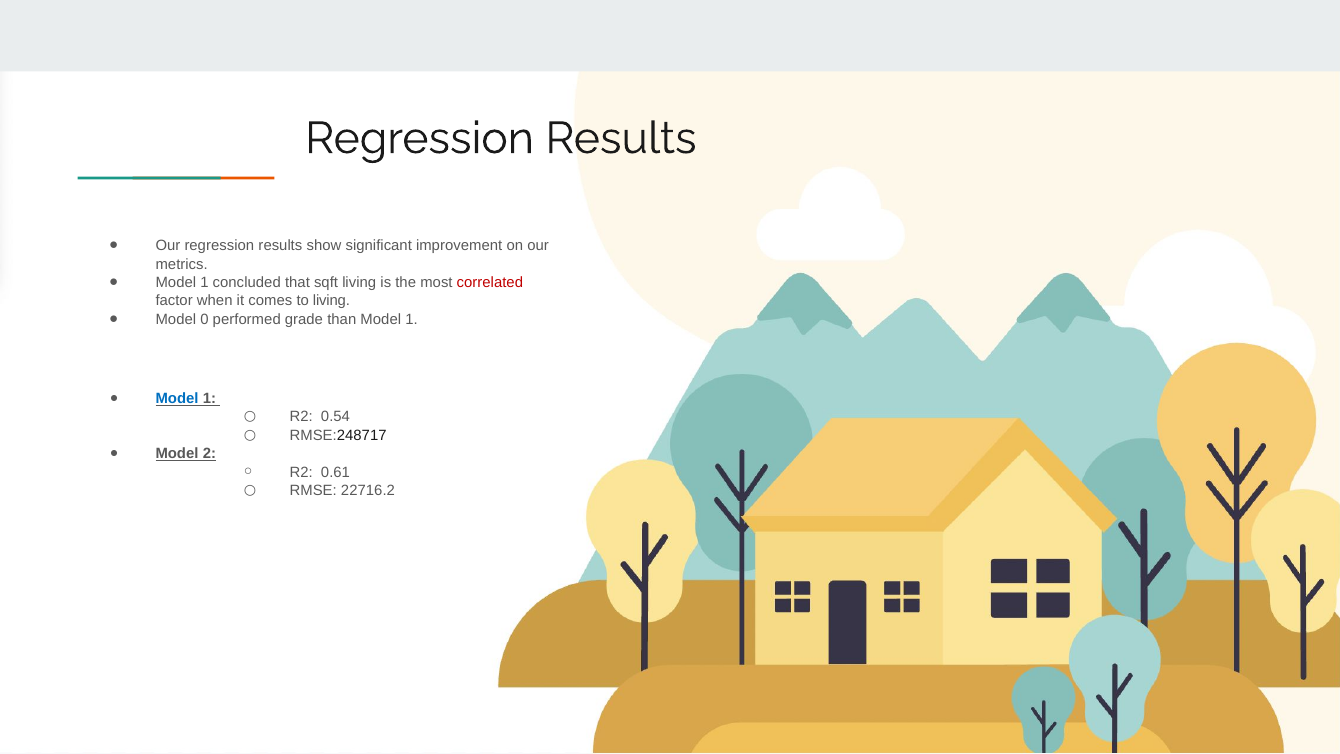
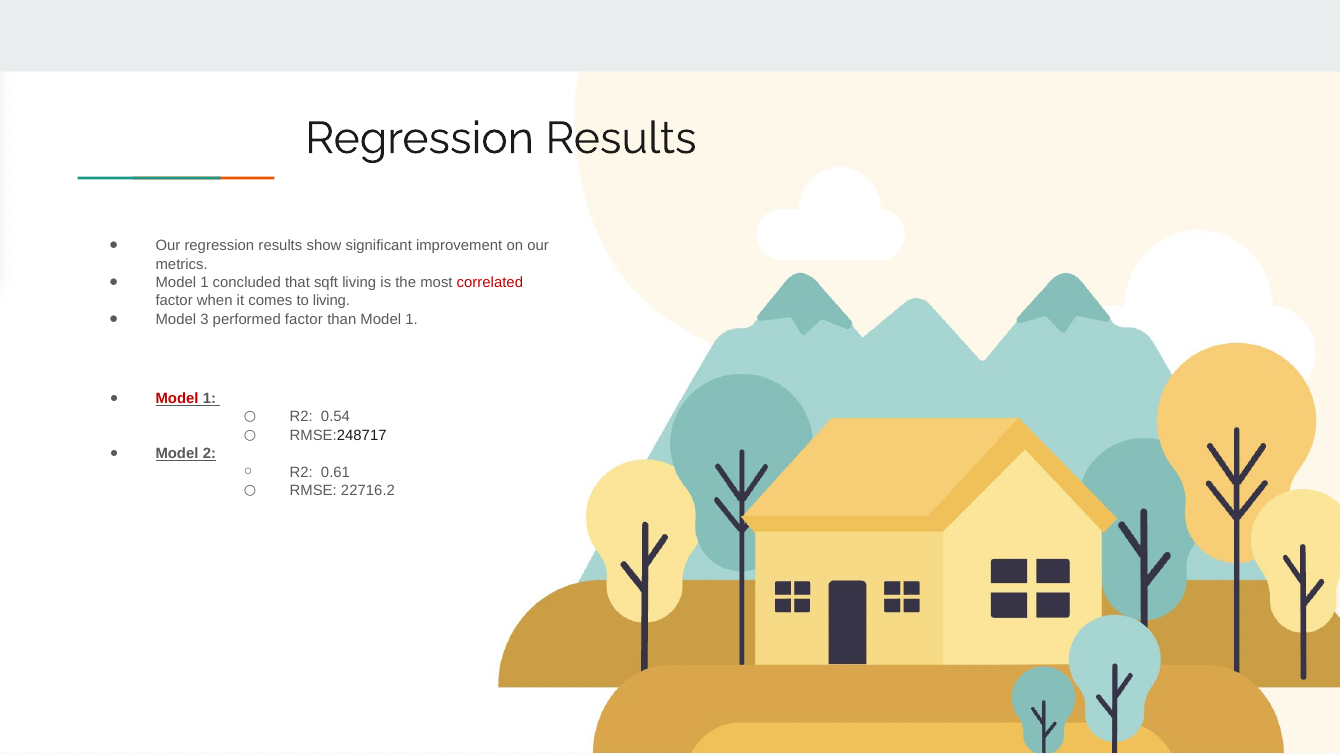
0: 0 -> 3
performed grade: grade -> factor
Model at (177, 398) colour: blue -> red
